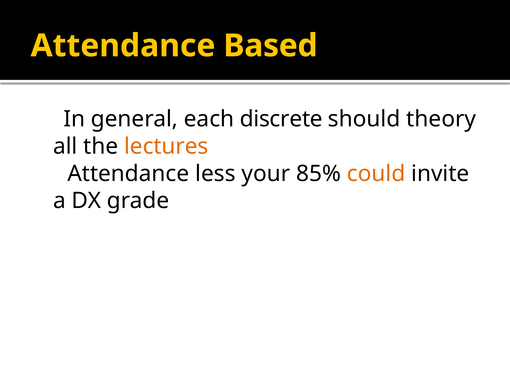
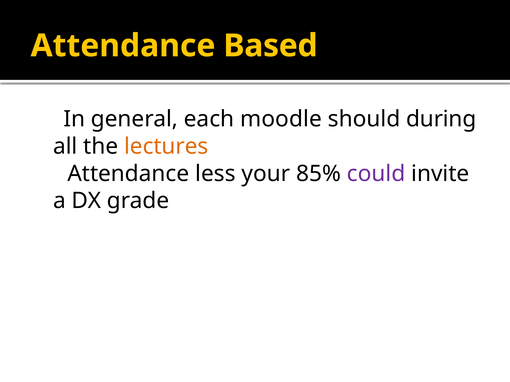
discrete: discrete -> moodle
theory: theory -> during
could colour: orange -> purple
